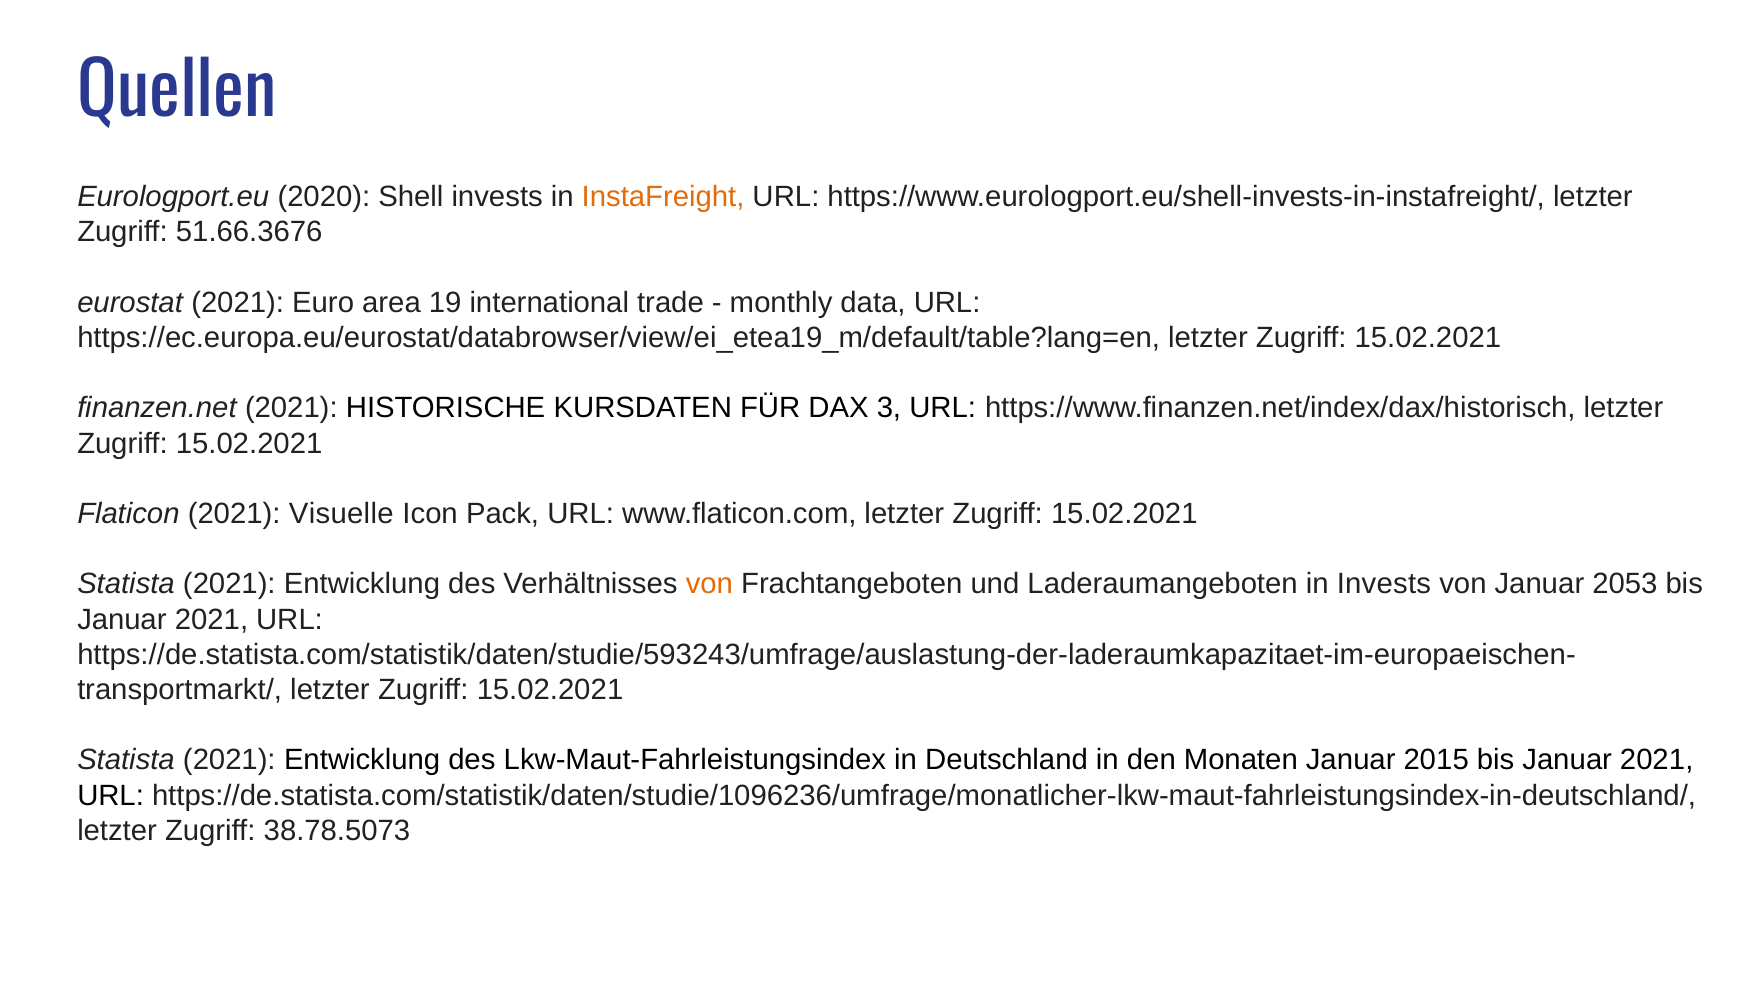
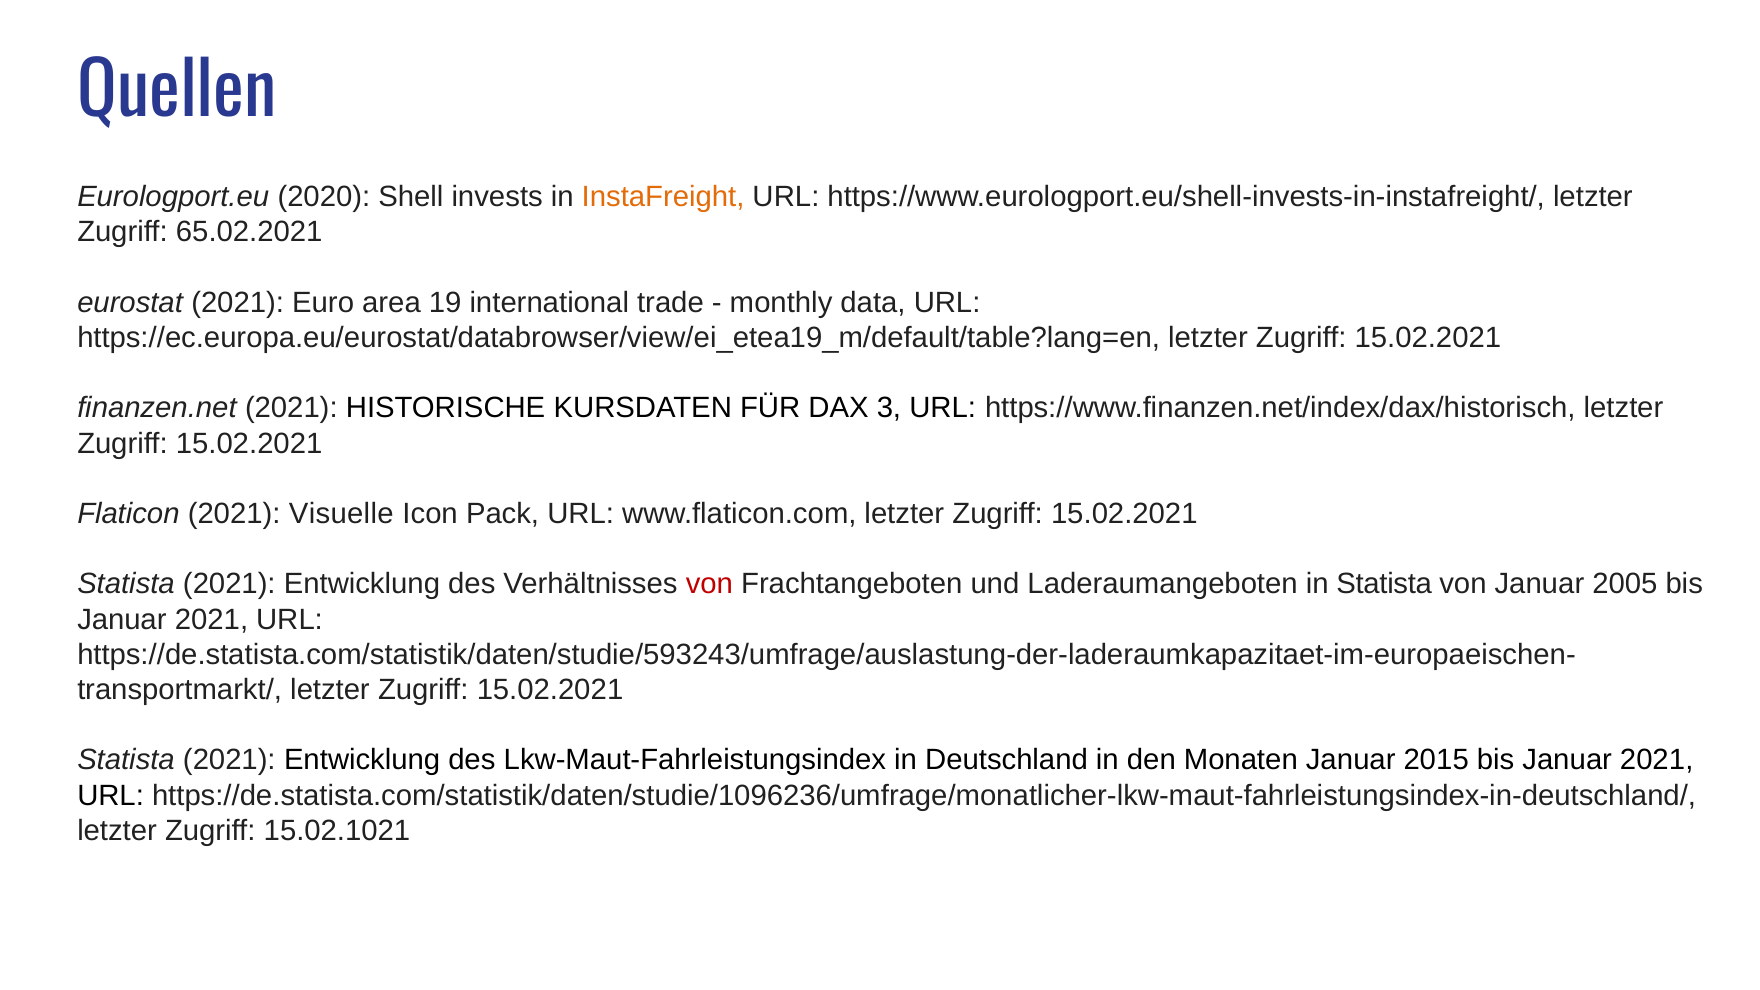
51.66.3676: 51.66.3676 -> 65.02.2021
von at (709, 584) colour: orange -> red
in Invests: Invests -> Statista
2053: 2053 -> 2005
38.78.5073: 38.78.5073 -> 15.02.1021
